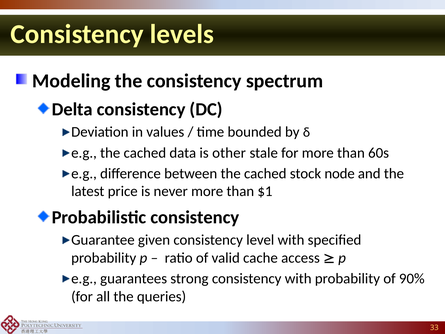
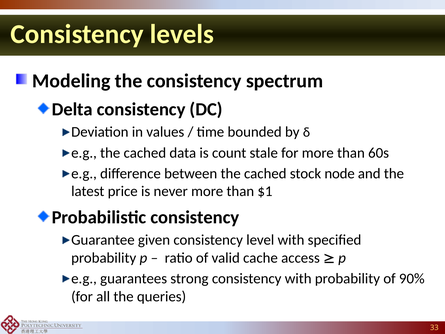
other: other -> count
